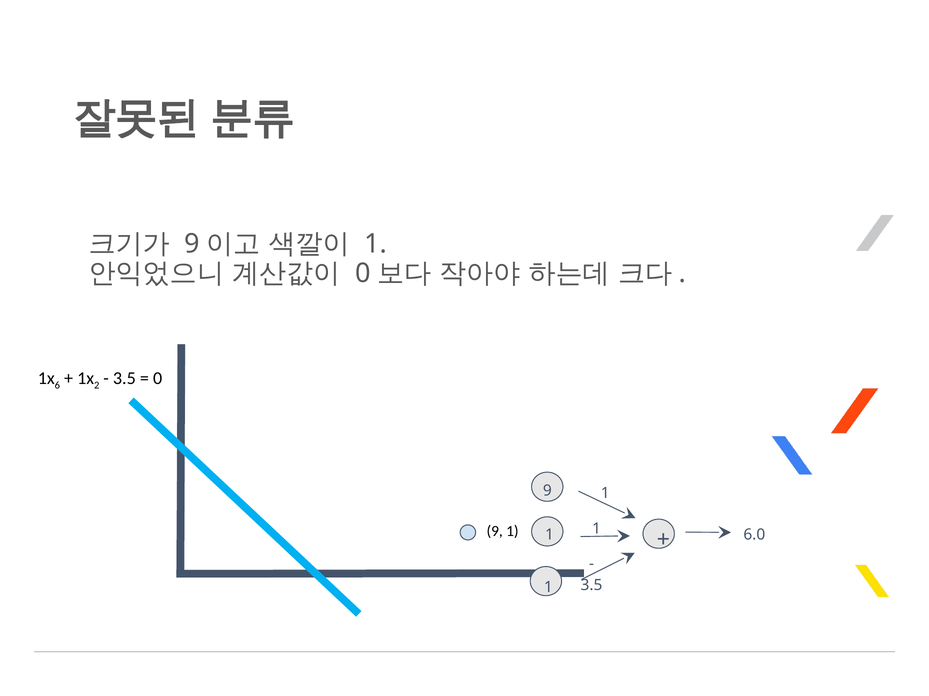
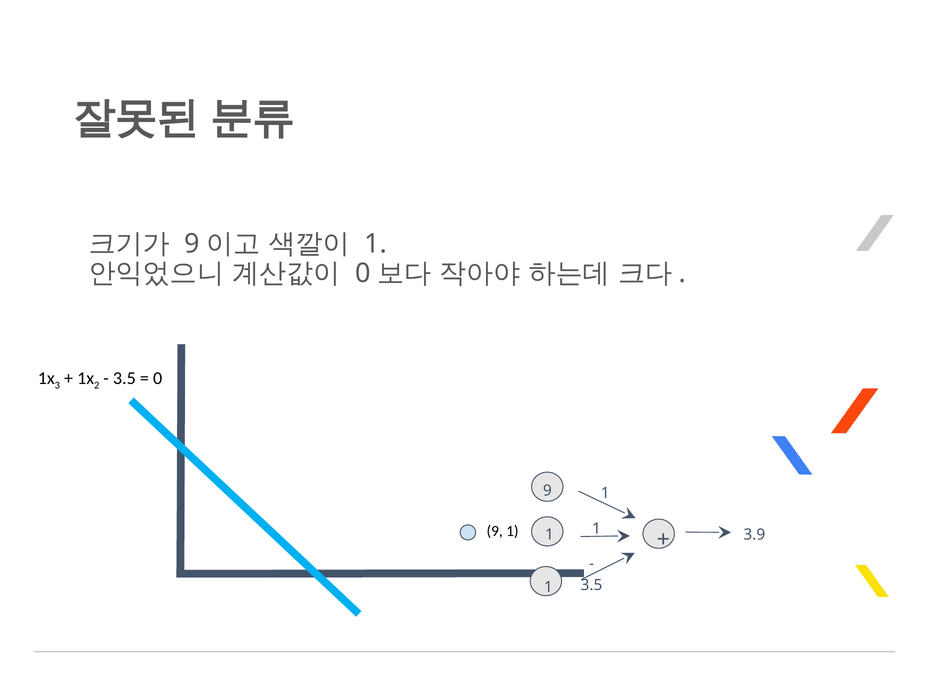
6: 6 -> 3
6.0: 6.0 -> 3.9
